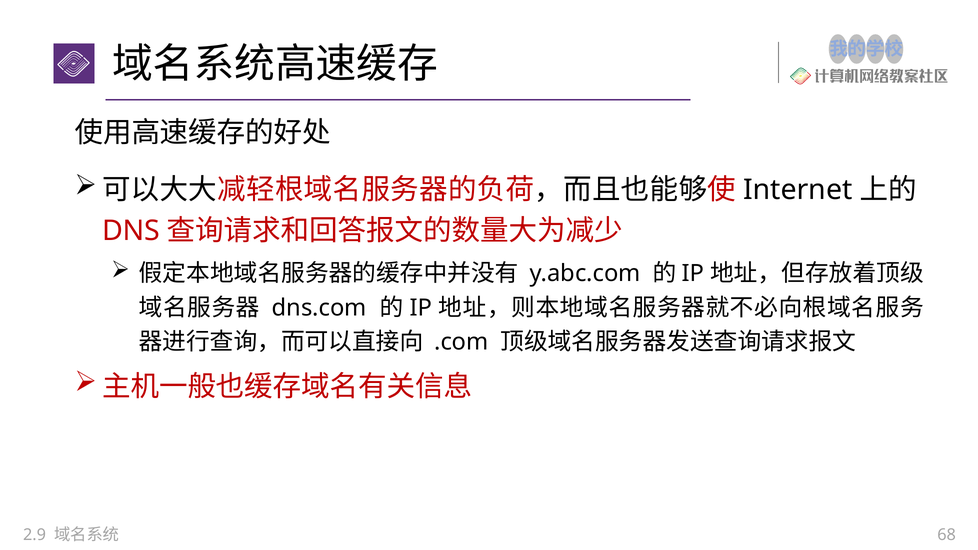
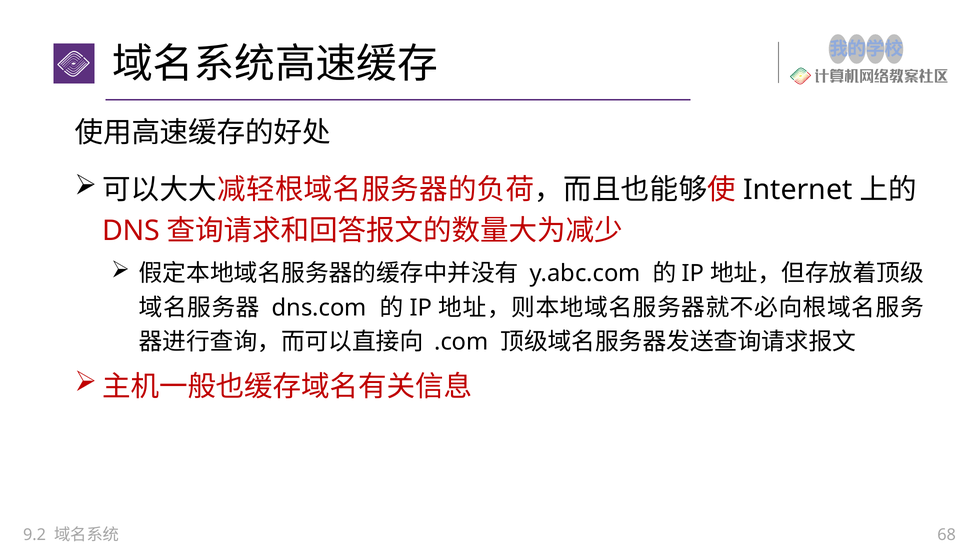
2.9: 2.9 -> 9.2
